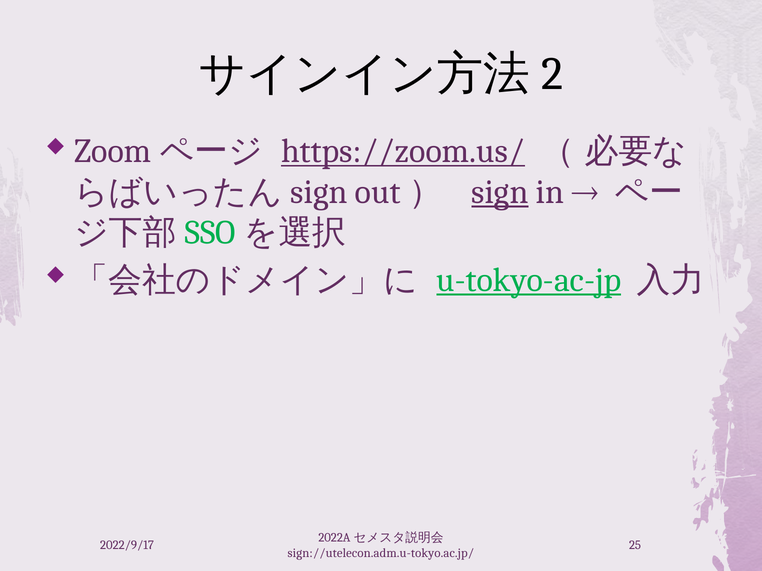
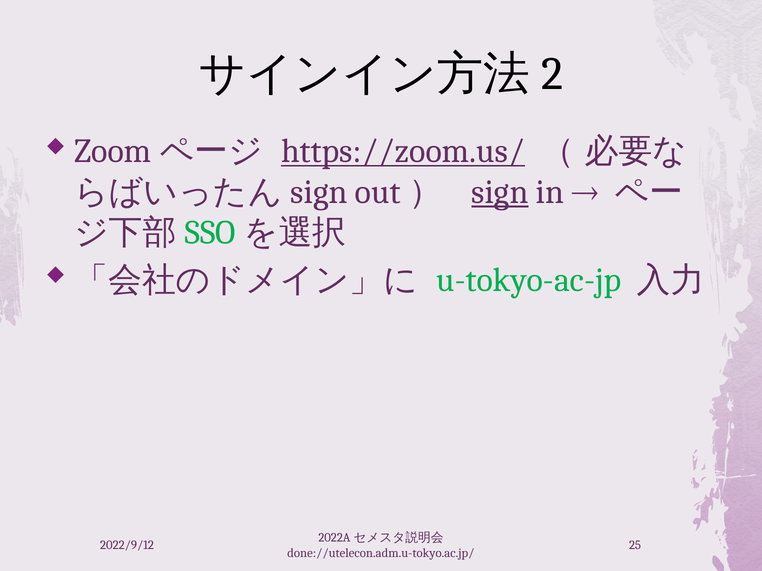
u-tokyo-ac-jp underline: present -> none
2022/9/17: 2022/9/17 -> 2022/9/12
sign://utelecon.adm.u-tokyo.ac.jp/: sign://utelecon.adm.u-tokyo.ac.jp/ -> done://utelecon.adm.u-tokyo.ac.jp/
